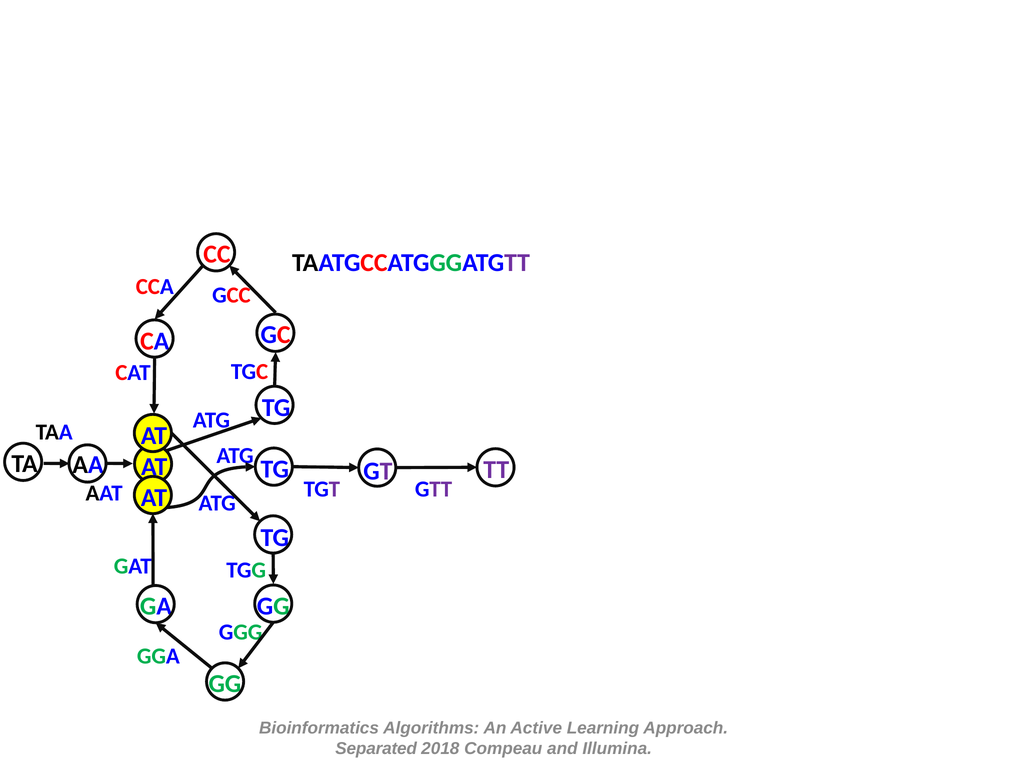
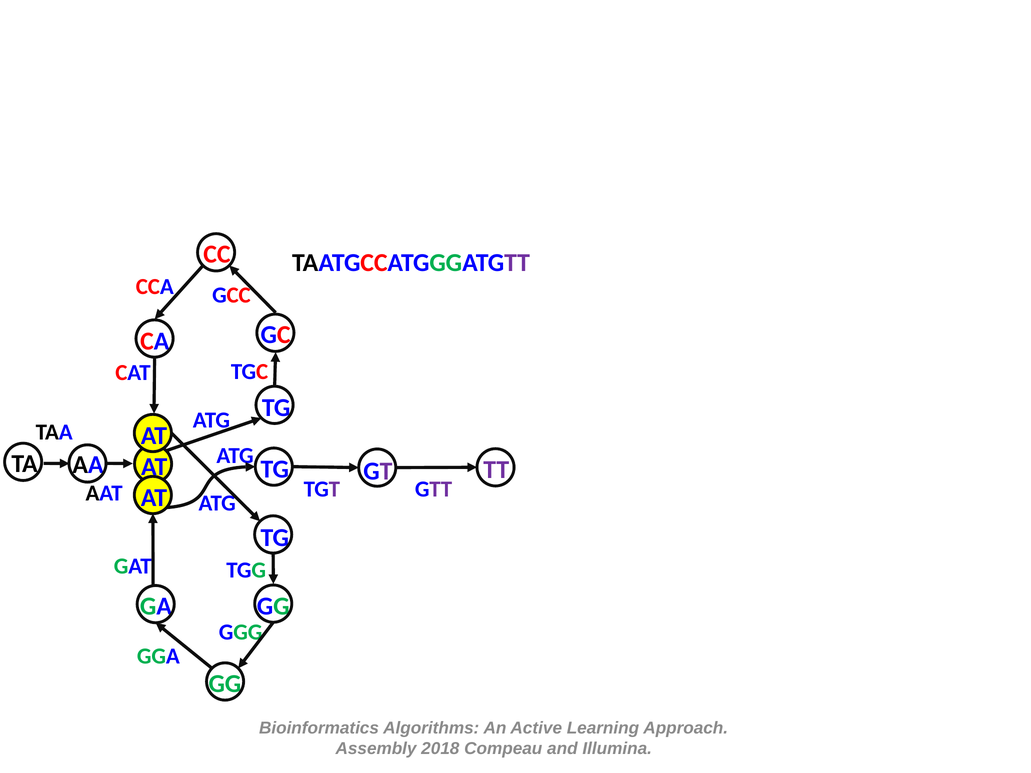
Separated: Separated -> Assembly
